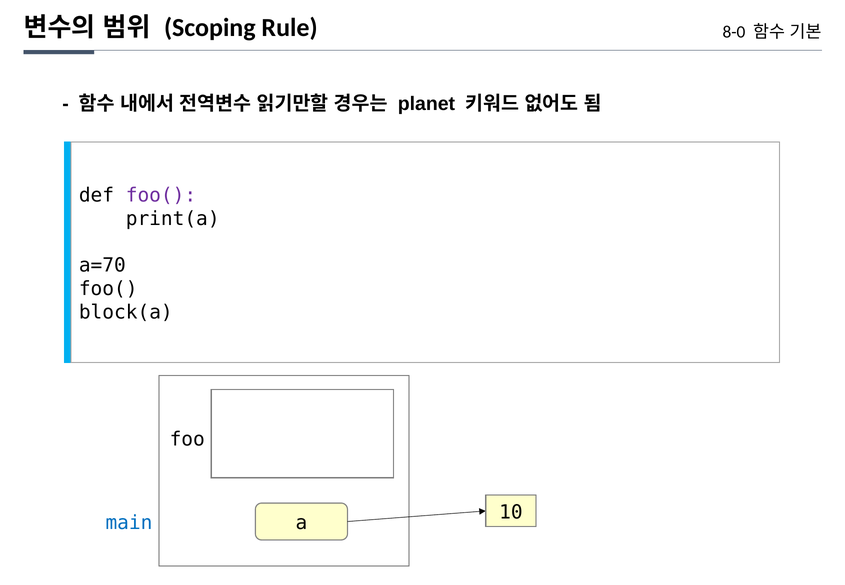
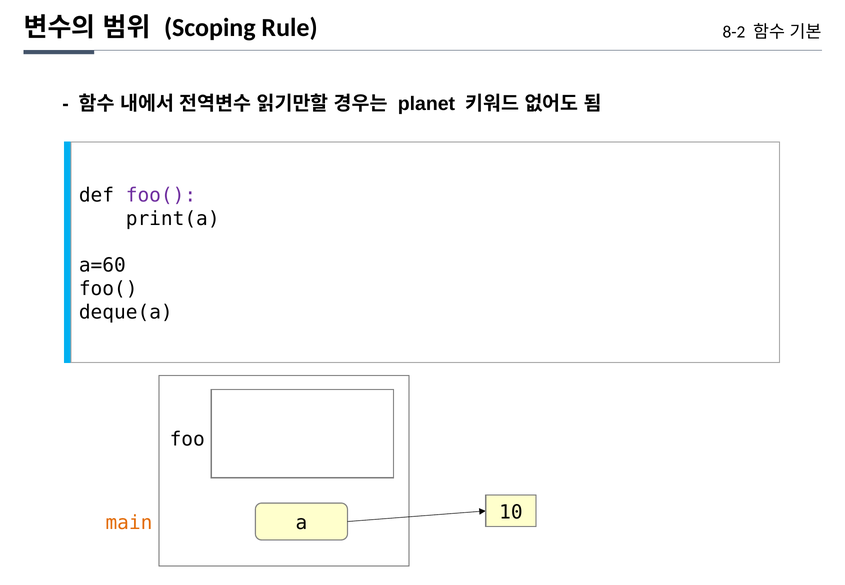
8-0: 8-0 -> 8-2
a=70: a=70 -> a=60
block(a: block(a -> deque(a
main colour: blue -> orange
